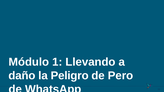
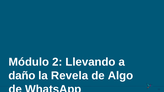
1: 1 -> 2
Peligro: Peligro -> Revela
Pero: Pero -> Algo
